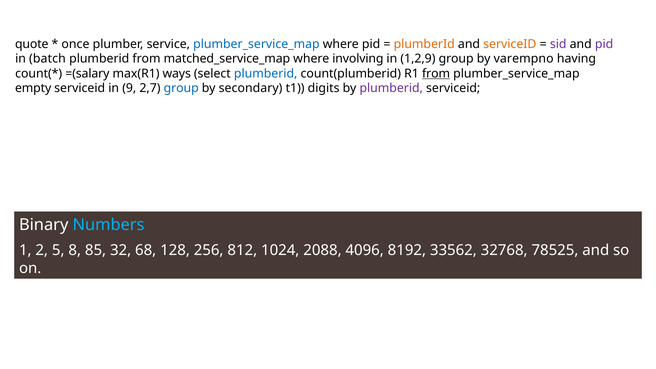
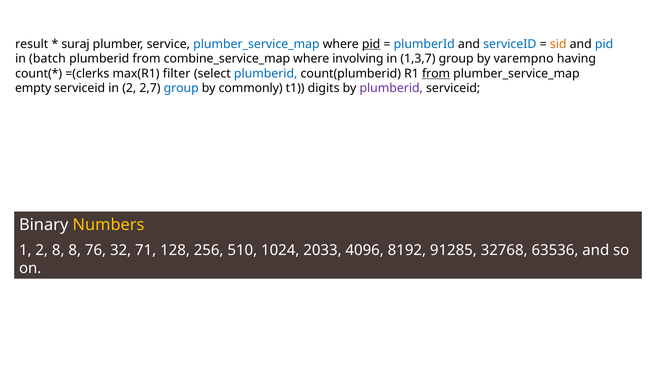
quote: quote -> result
once: once -> suraj
pid at (371, 44) underline: none -> present
plumberId at (424, 44) colour: orange -> blue
serviceID at (510, 44) colour: orange -> blue
sid colour: purple -> orange
pid at (604, 44) colour: purple -> blue
matched_service_map: matched_service_map -> combine_service_map
1,2,9: 1,2,9 -> 1,3,7
=(salary: =(salary -> =(clerks
ways: ways -> filter
in 9: 9 -> 2
secondary: secondary -> commonly
Numbers colour: light blue -> yellow
2 5: 5 -> 8
85: 85 -> 76
68: 68 -> 71
812: 812 -> 510
2088: 2088 -> 2033
33562: 33562 -> 91285
78525: 78525 -> 63536
